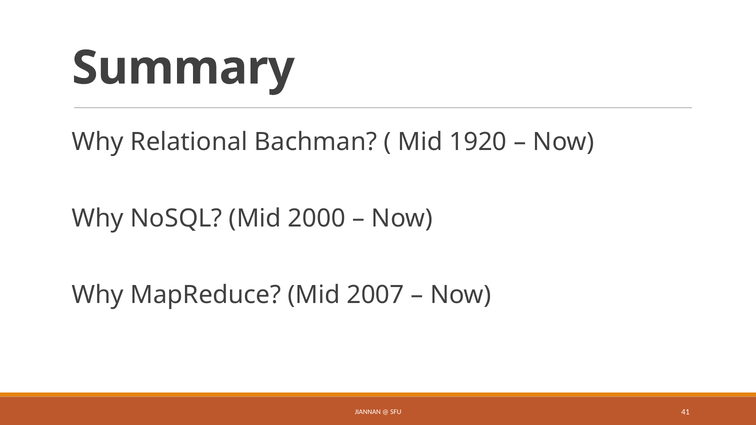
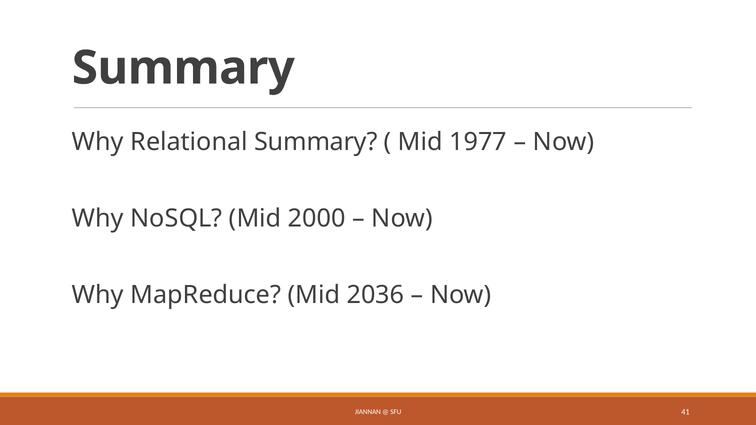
Relational Bachman: Bachman -> Summary
1920: 1920 -> 1977
2007: 2007 -> 2036
